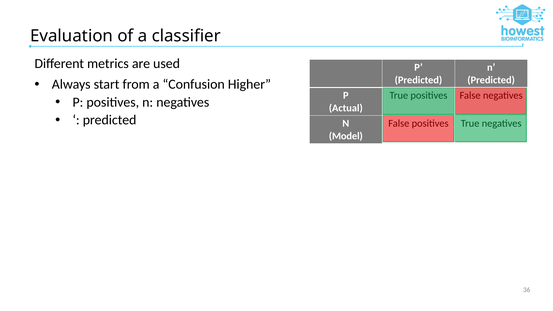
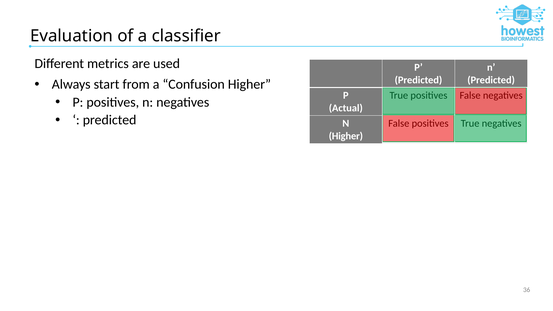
Model at (346, 136): Model -> Higher
